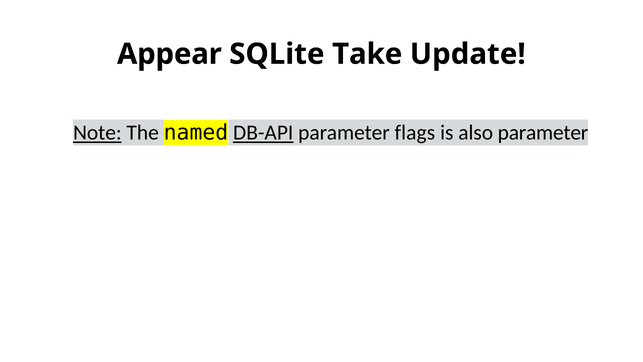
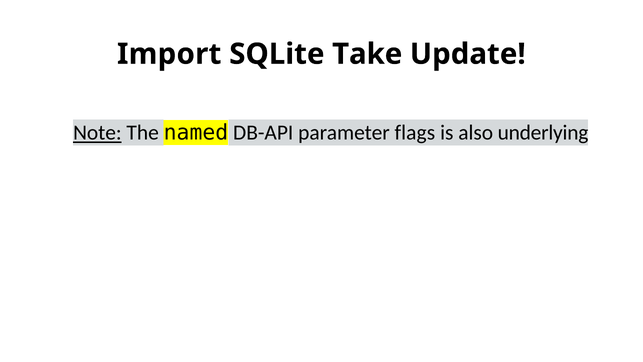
Appear: Appear -> Import
DB-API underline: present -> none
also parameter: parameter -> underlying
